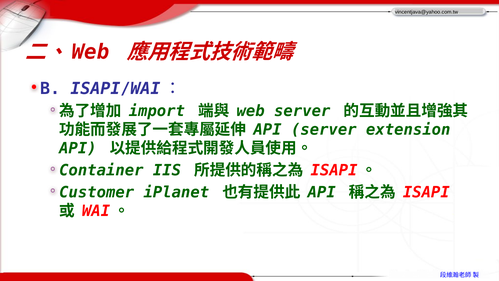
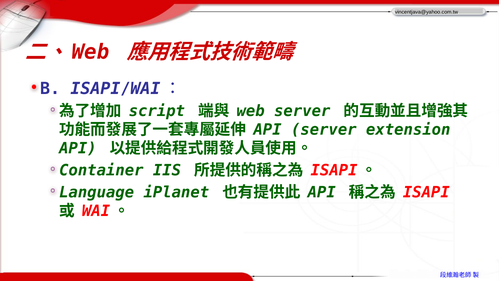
import: import -> script
Customer: Customer -> Language
